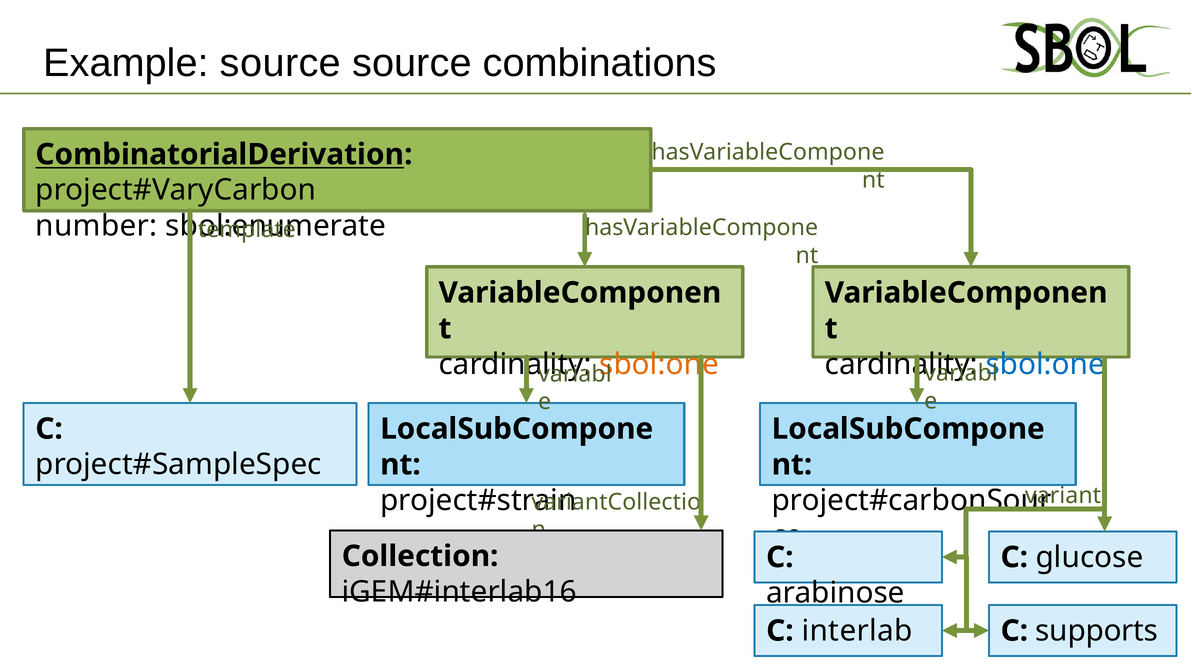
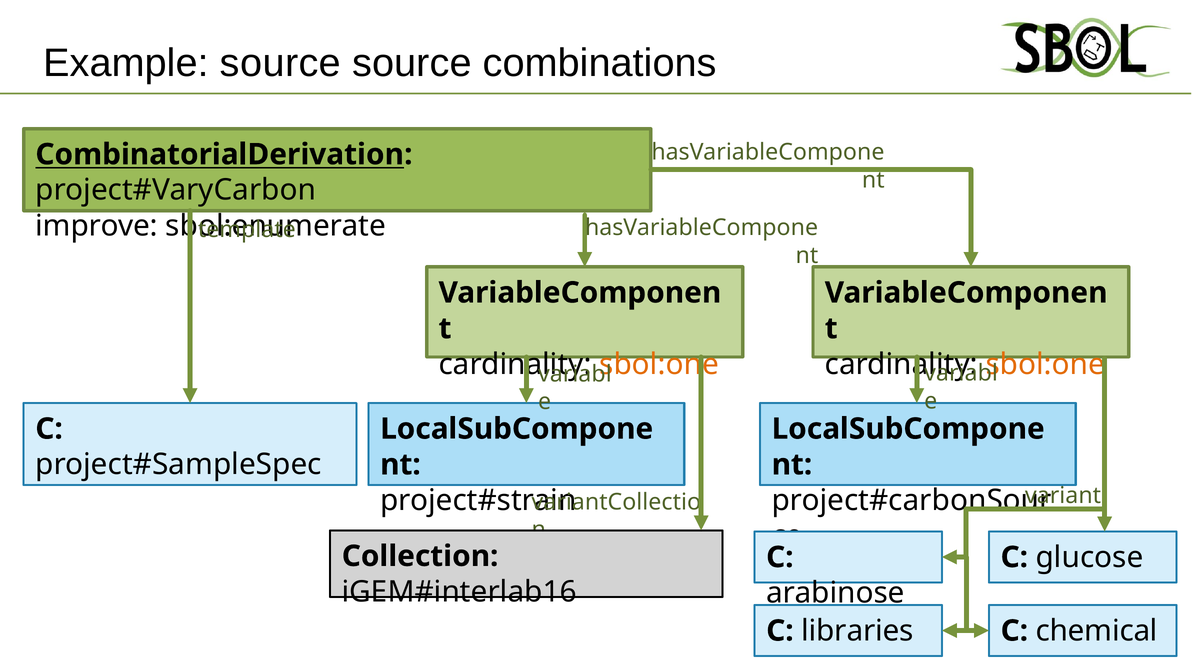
number: number -> improve
sbol:one at (1045, 364) colour: blue -> orange
interlab: interlab -> libraries
supports: supports -> chemical
